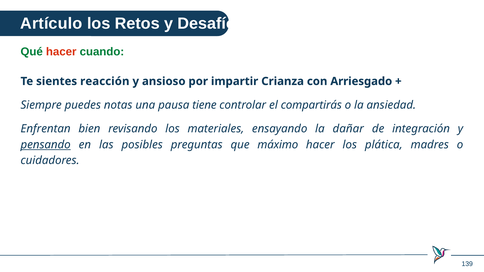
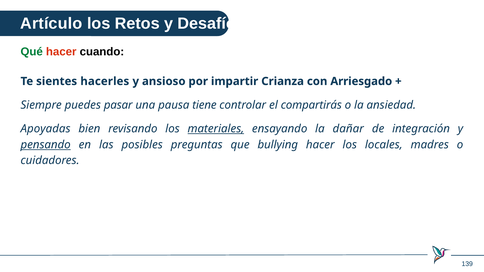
cuando colour: green -> black
reacción: reacción -> hacerles
notas: notas -> pasar
Enfrentan: Enfrentan -> Apoyadas
materiales underline: none -> present
máximo: máximo -> bullying
plática: plática -> locales
